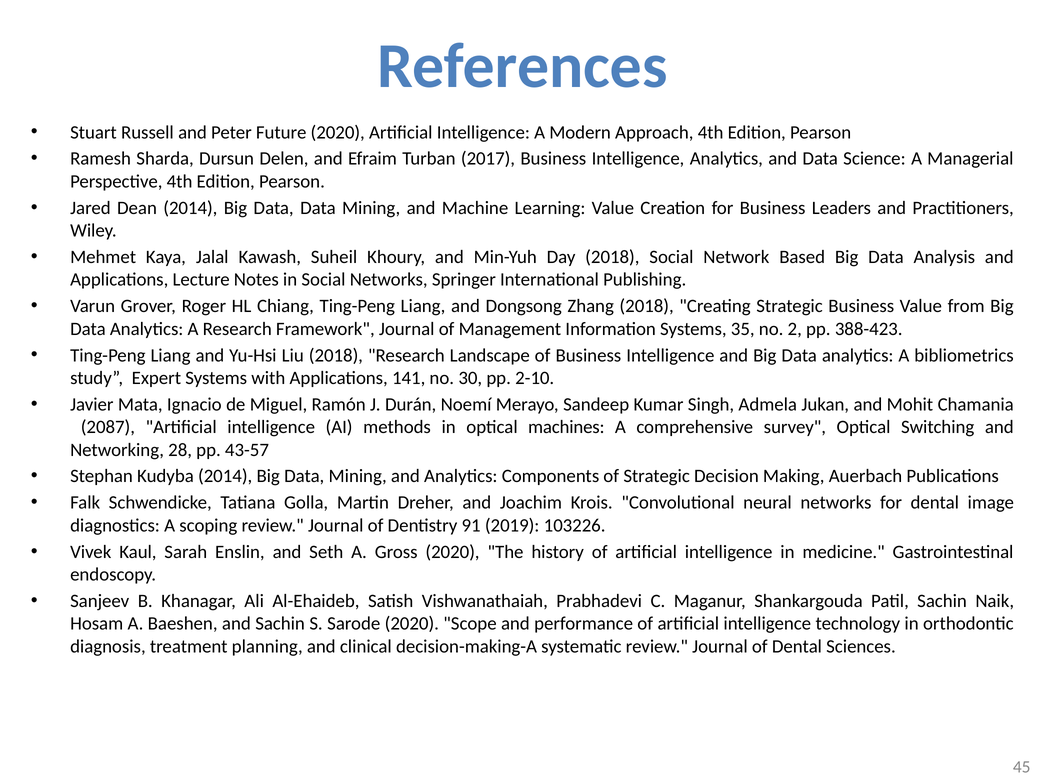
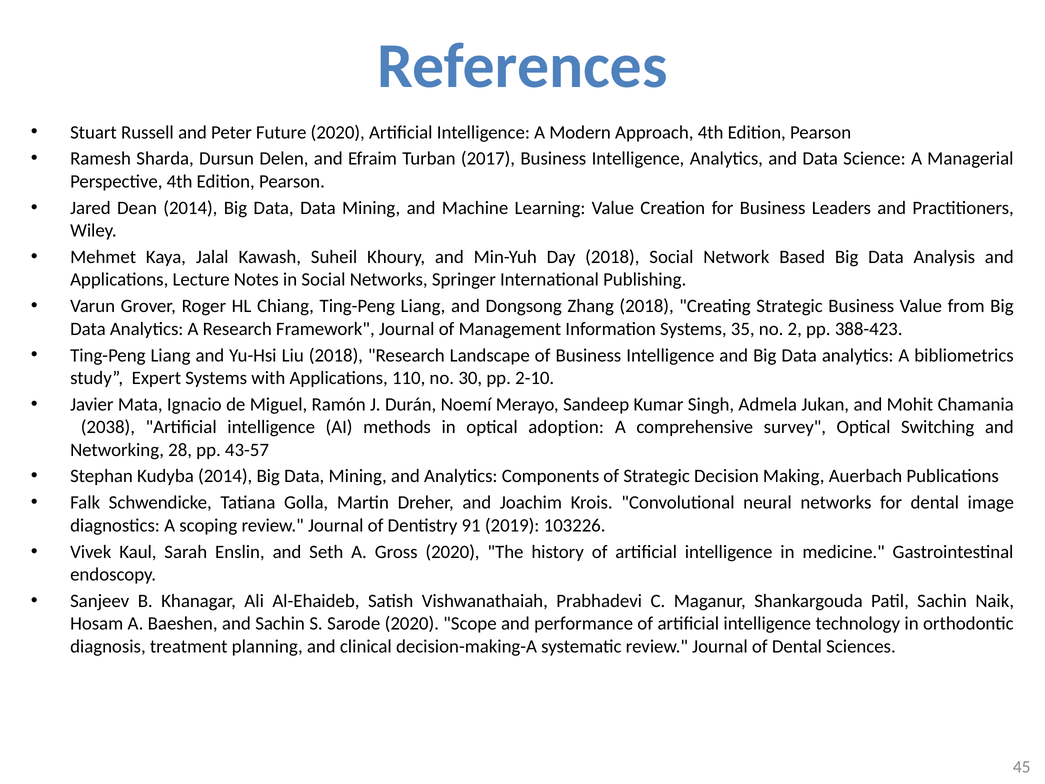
141: 141 -> 110
2087: 2087 -> 2038
machines: machines -> adoption
